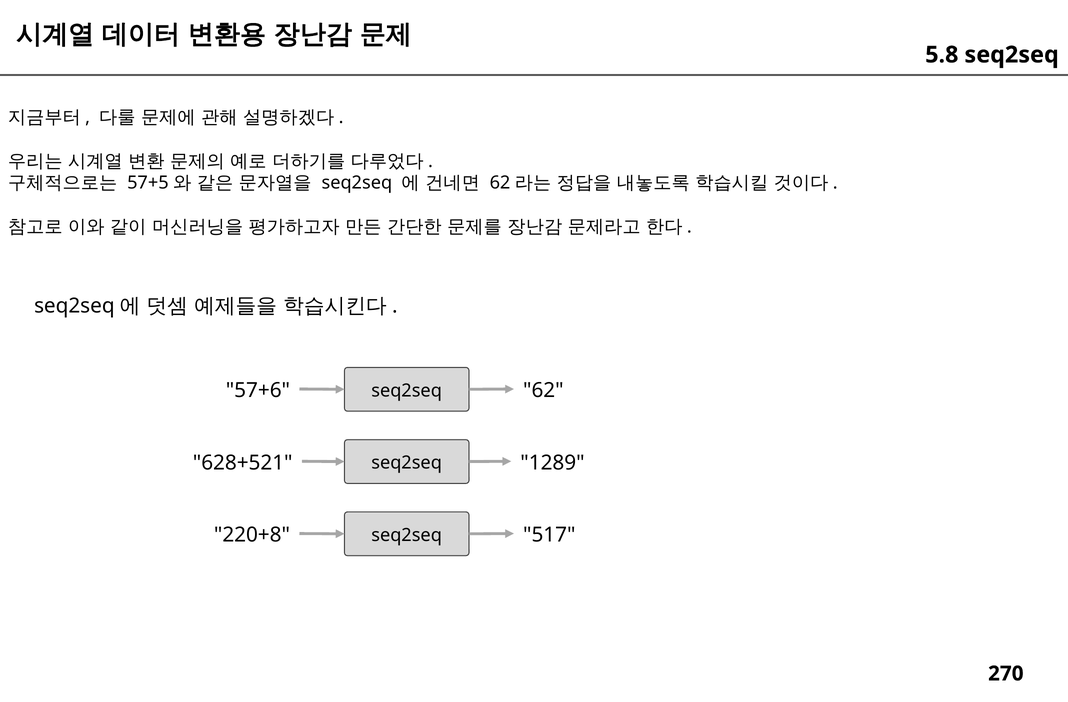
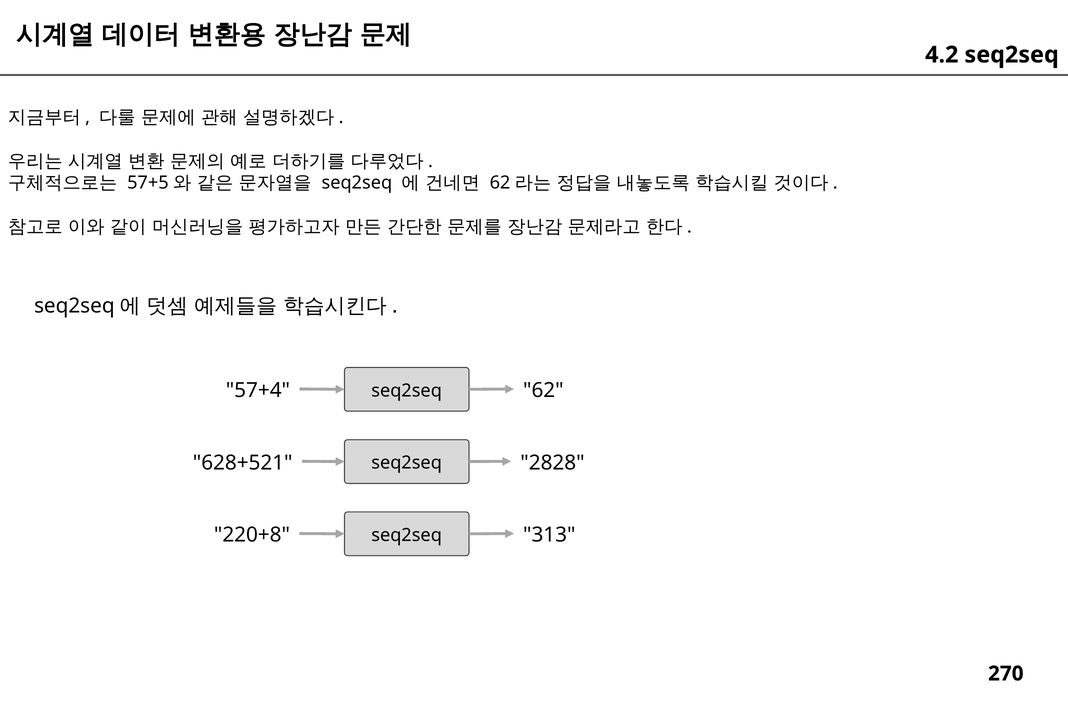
5.8: 5.8 -> 4.2
57+6: 57+6 -> 57+4
1289: 1289 -> 2828
517: 517 -> 313
